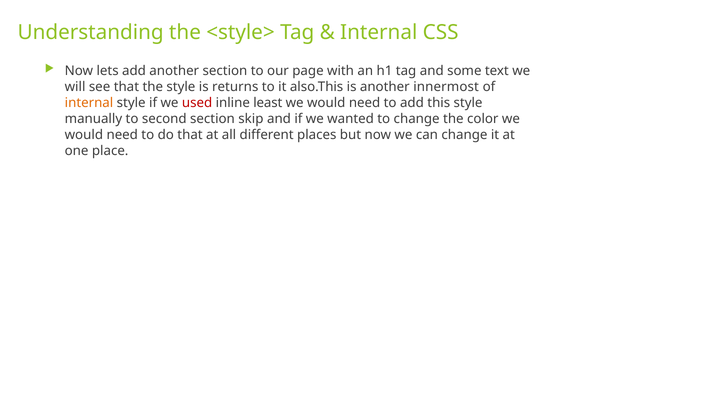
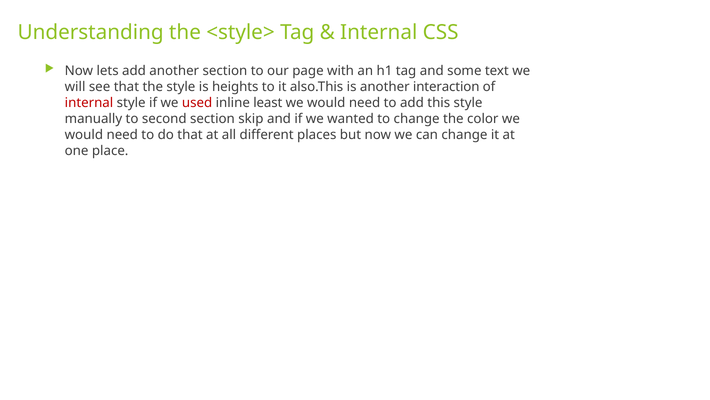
returns: returns -> heights
innermost: innermost -> interaction
internal at (89, 103) colour: orange -> red
